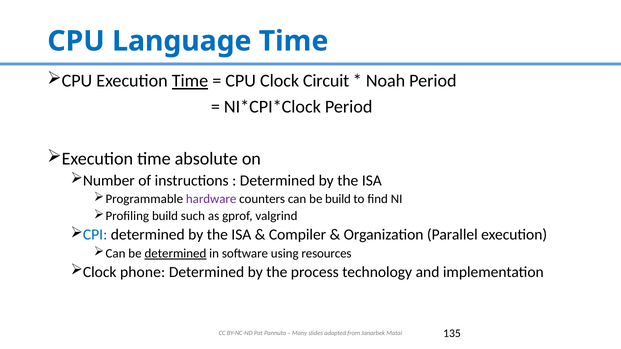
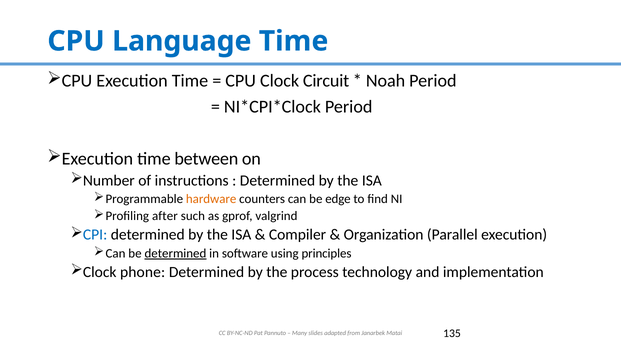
Time at (190, 81) underline: present -> none
absolute: absolute -> between
hardware colour: purple -> orange
be build: build -> edge
Profiling build: build -> after
resources: resources -> principles
